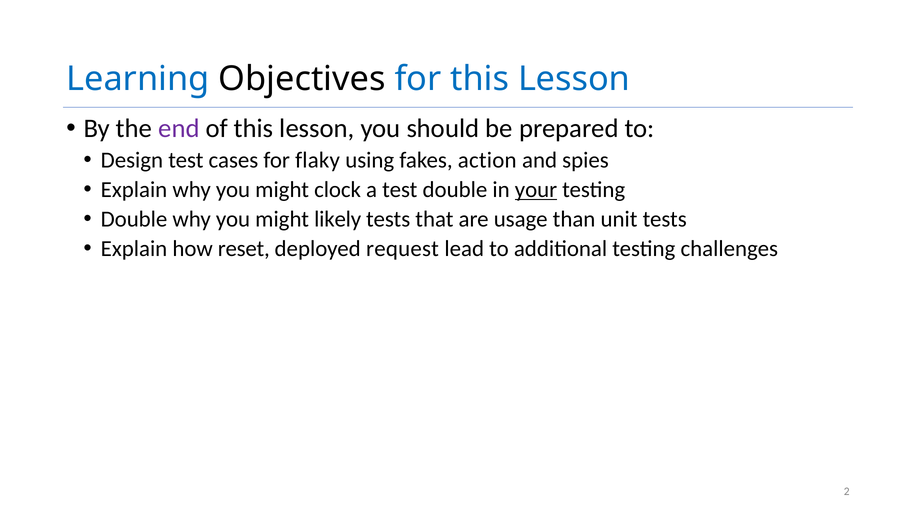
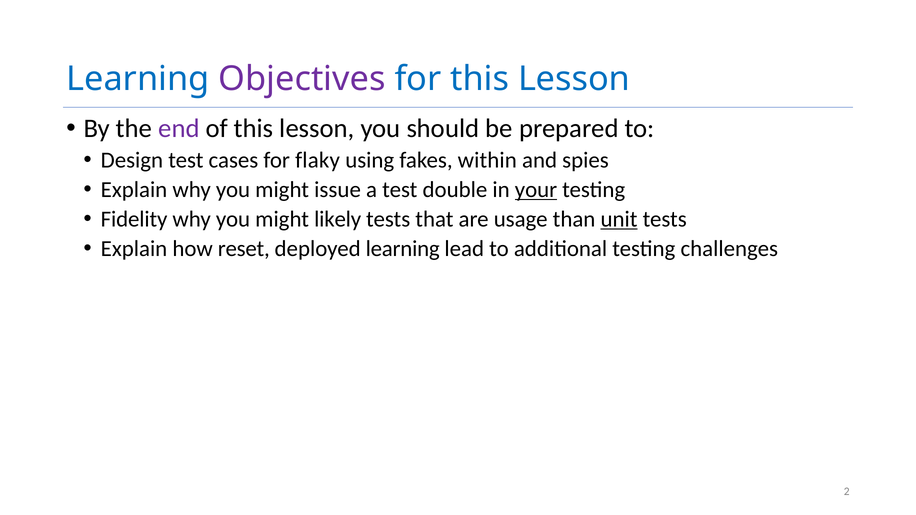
Objectives colour: black -> purple
action: action -> within
clock: clock -> issue
Double at (134, 219): Double -> Fidelity
unit underline: none -> present
deployed request: request -> learning
